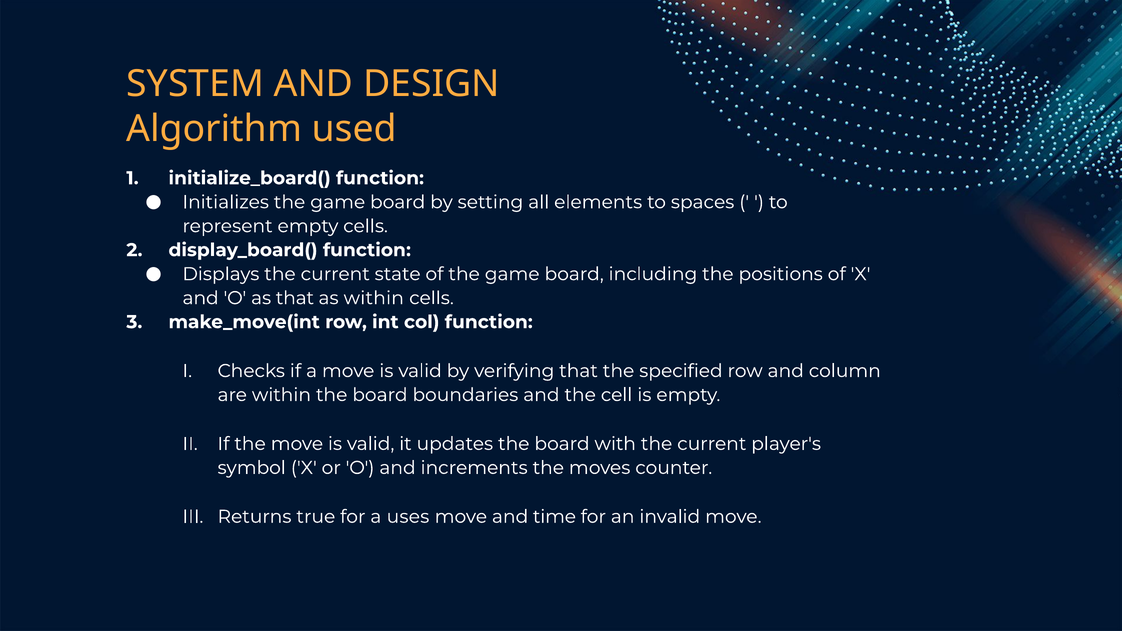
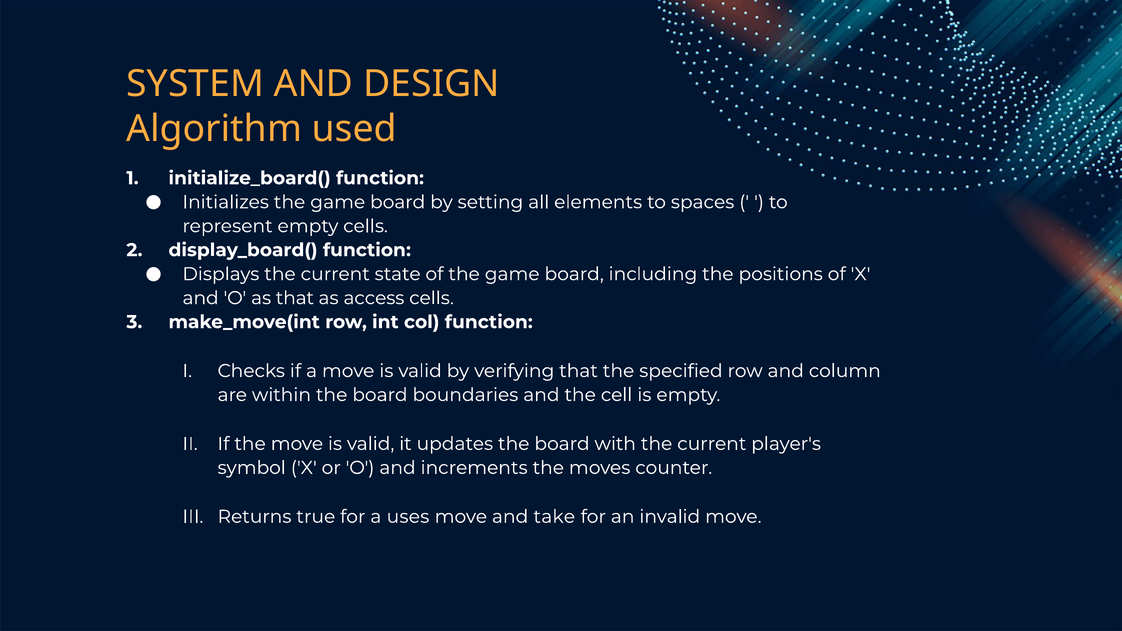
as within: within -> access
time: time -> take
